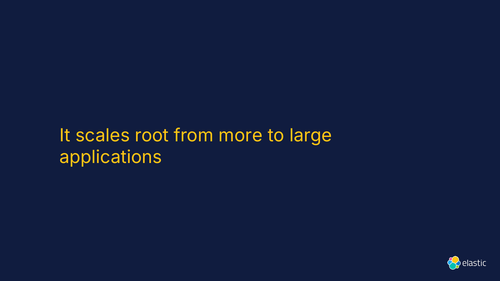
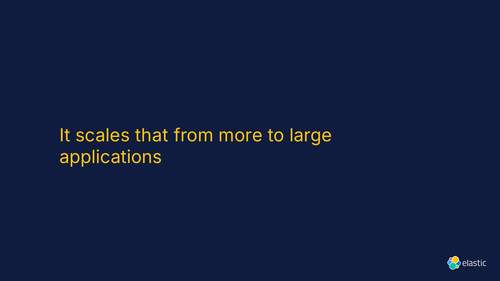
root: root -> that
